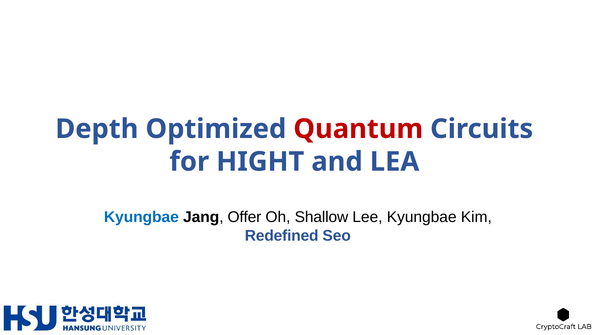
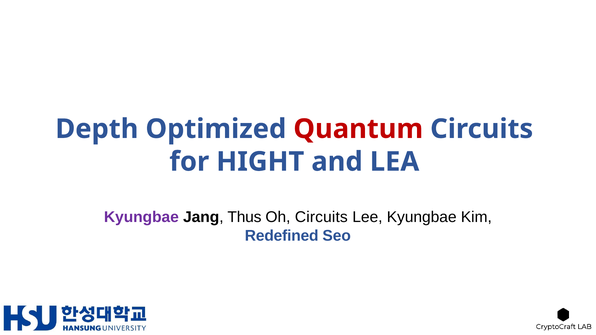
Kyungbae at (141, 217) colour: blue -> purple
Offer: Offer -> Thus
Oh Shallow: Shallow -> Circuits
